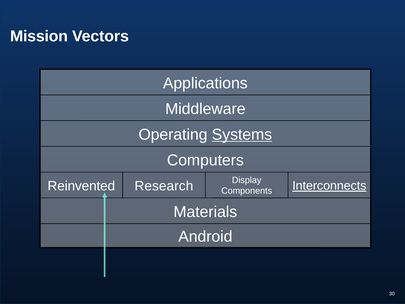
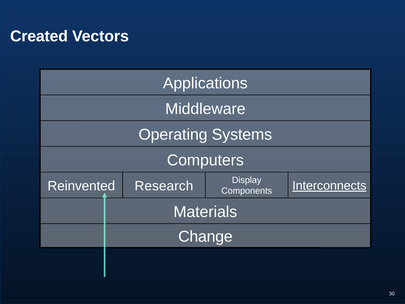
Mission: Mission -> Created
Systems underline: present -> none
Android: Android -> Change
